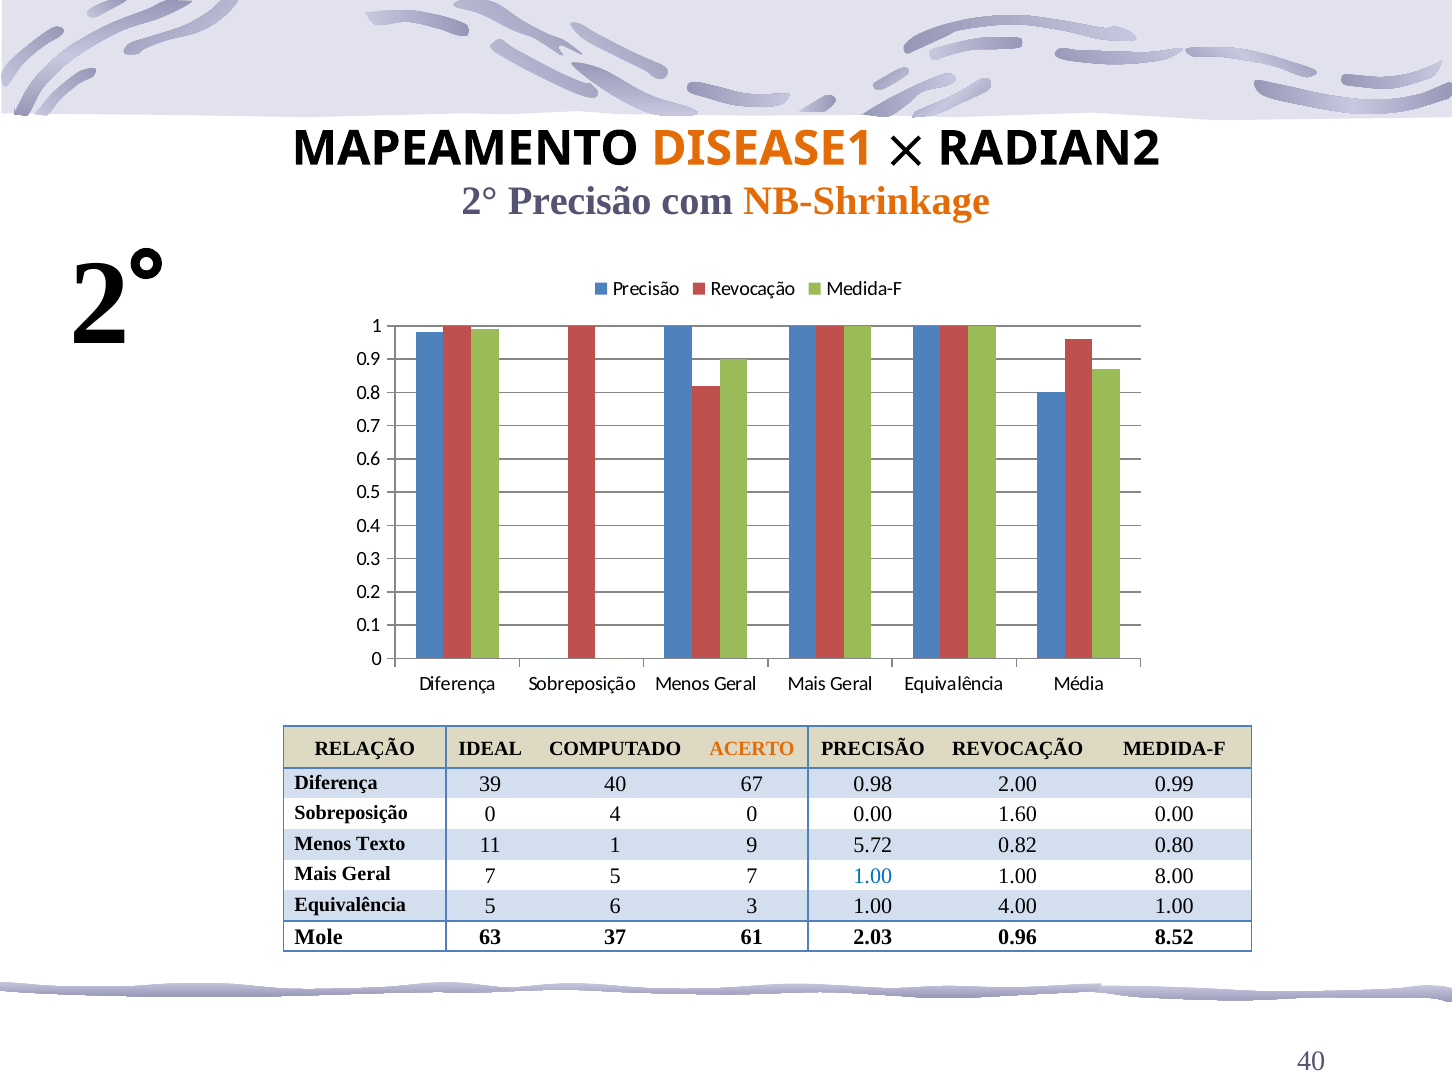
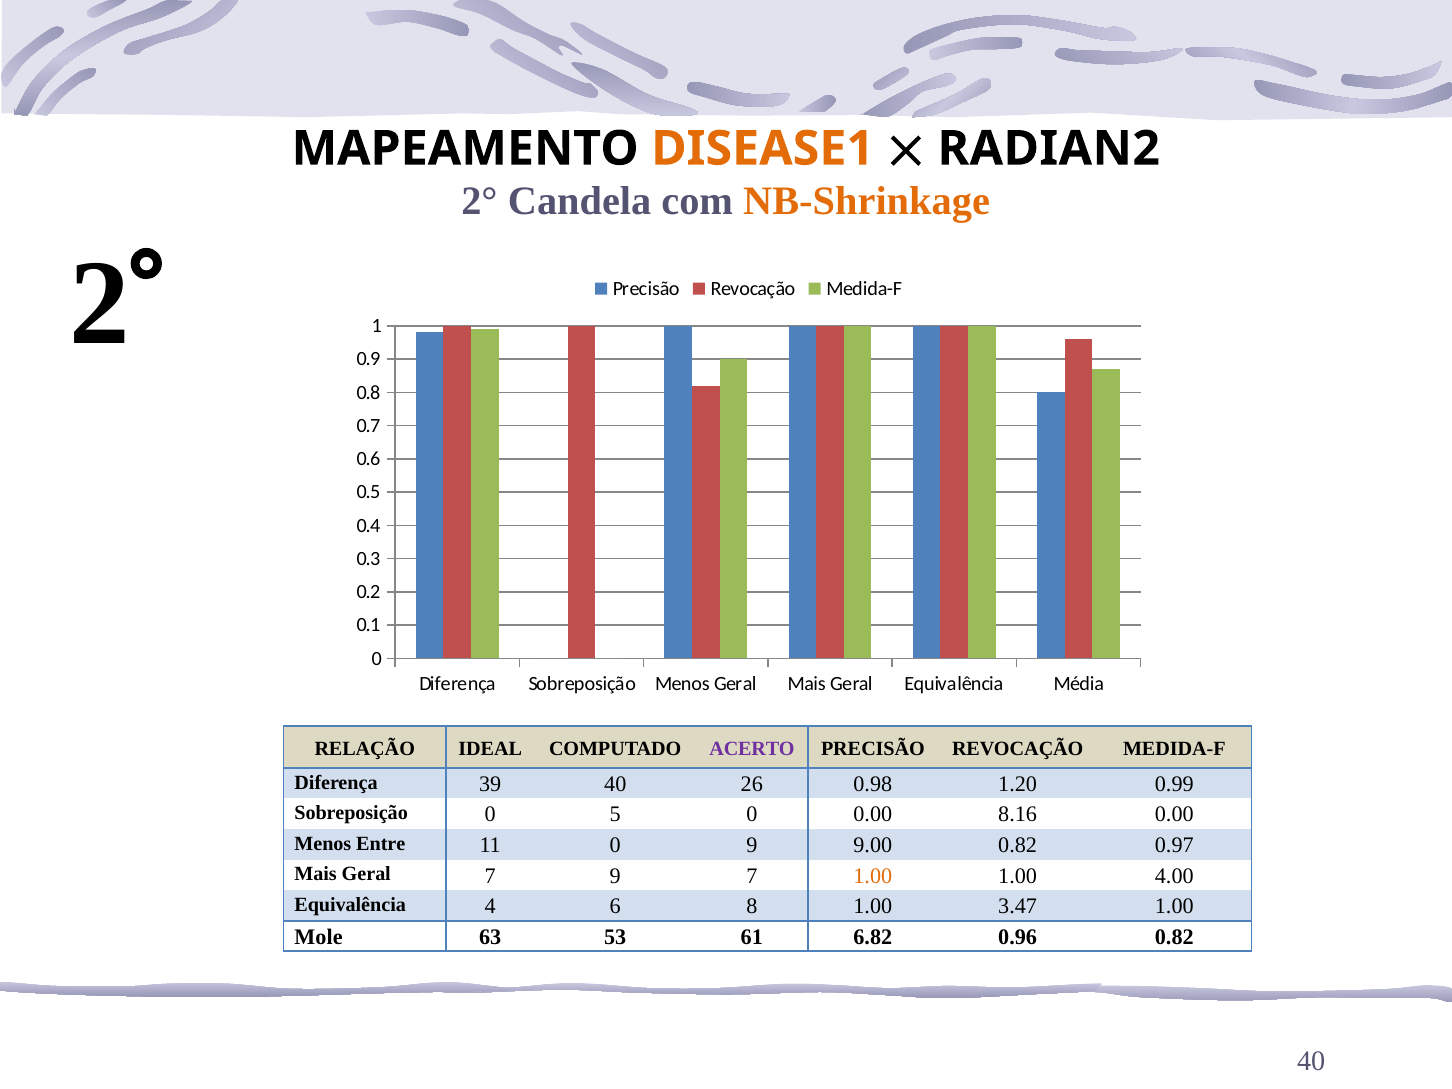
2° Precisão: Precisão -> Candela
ACERTO colour: orange -> purple
67: 67 -> 26
2.00: 2.00 -> 1.20
4: 4 -> 5
1.60: 1.60 -> 8.16
Texto: Texto -> Entre
11 1: 1 -> 0
5.72: 5.72 -> 9.00
0.80: 0.80 -> 0.97
7 5: 5 -> 9
1.00 at (873, 876) colour: blue -> orange
8.00: 8.00 -> 4.00
Equivalência 5: 5 -> 4
3: 3 -> 8
4.00: 4.00 -> 3.47
37: 37 -> 53
2.03: 2.03 -> 6.82
0.96 8.52: 8.52 -> 0.82
